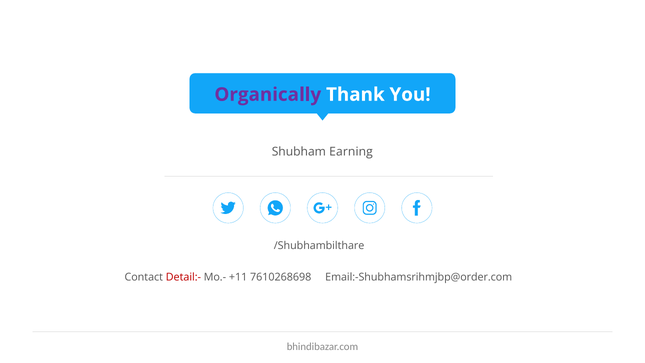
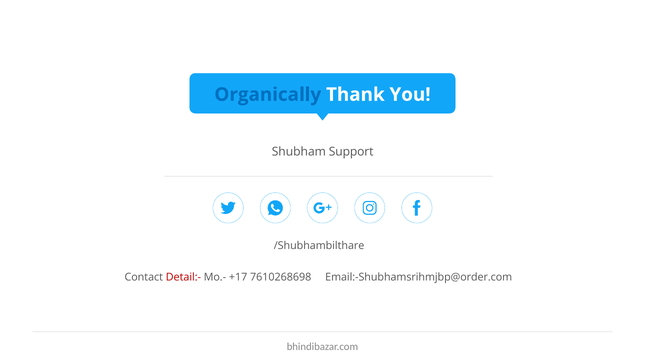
Organically colour: purple -> blue
Earning: Earning -> Support
+11: +11 -> +17
